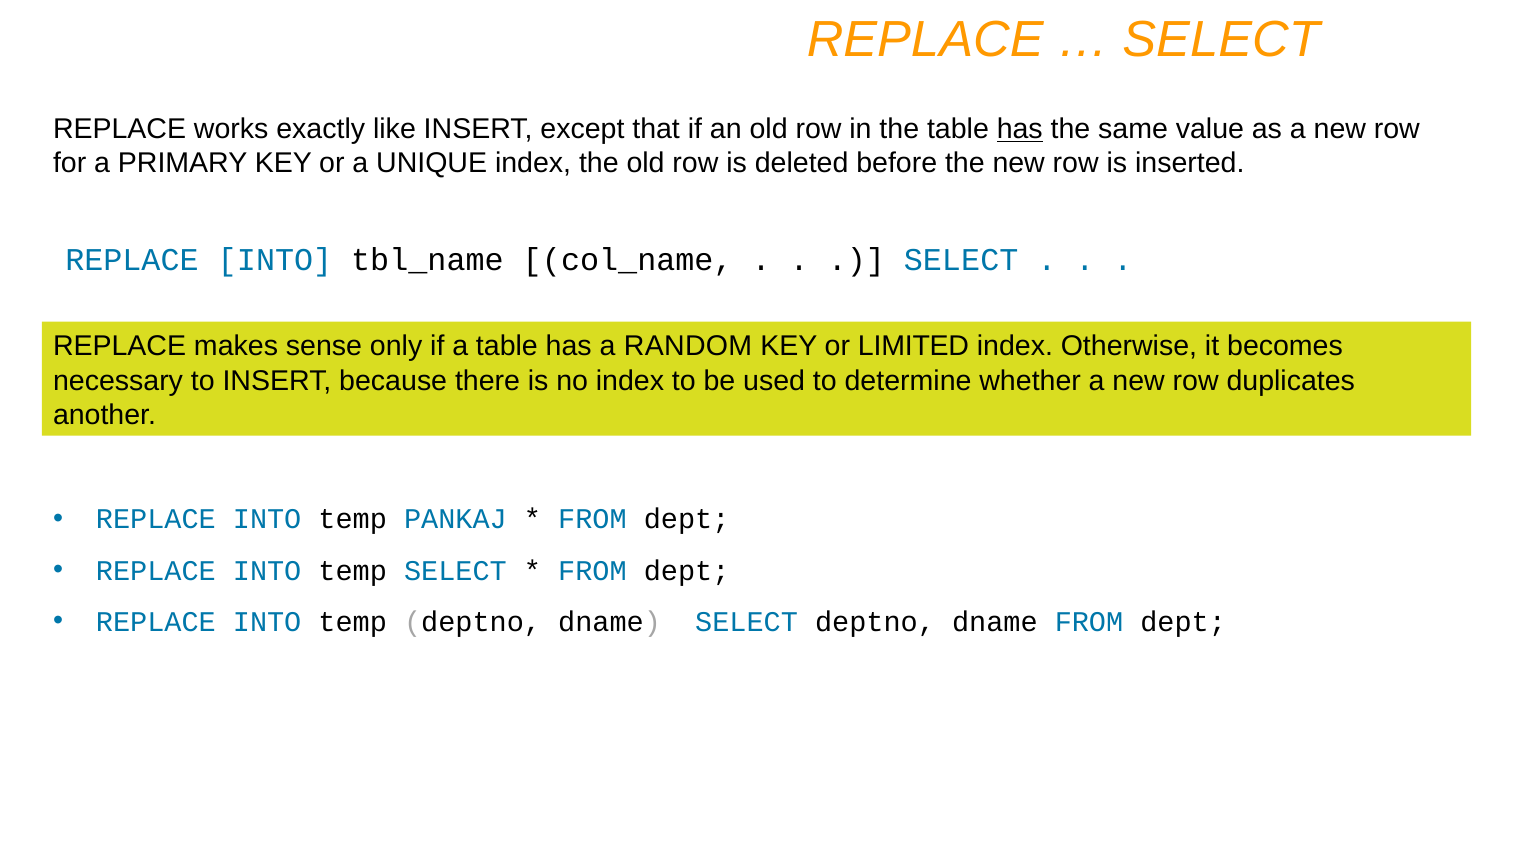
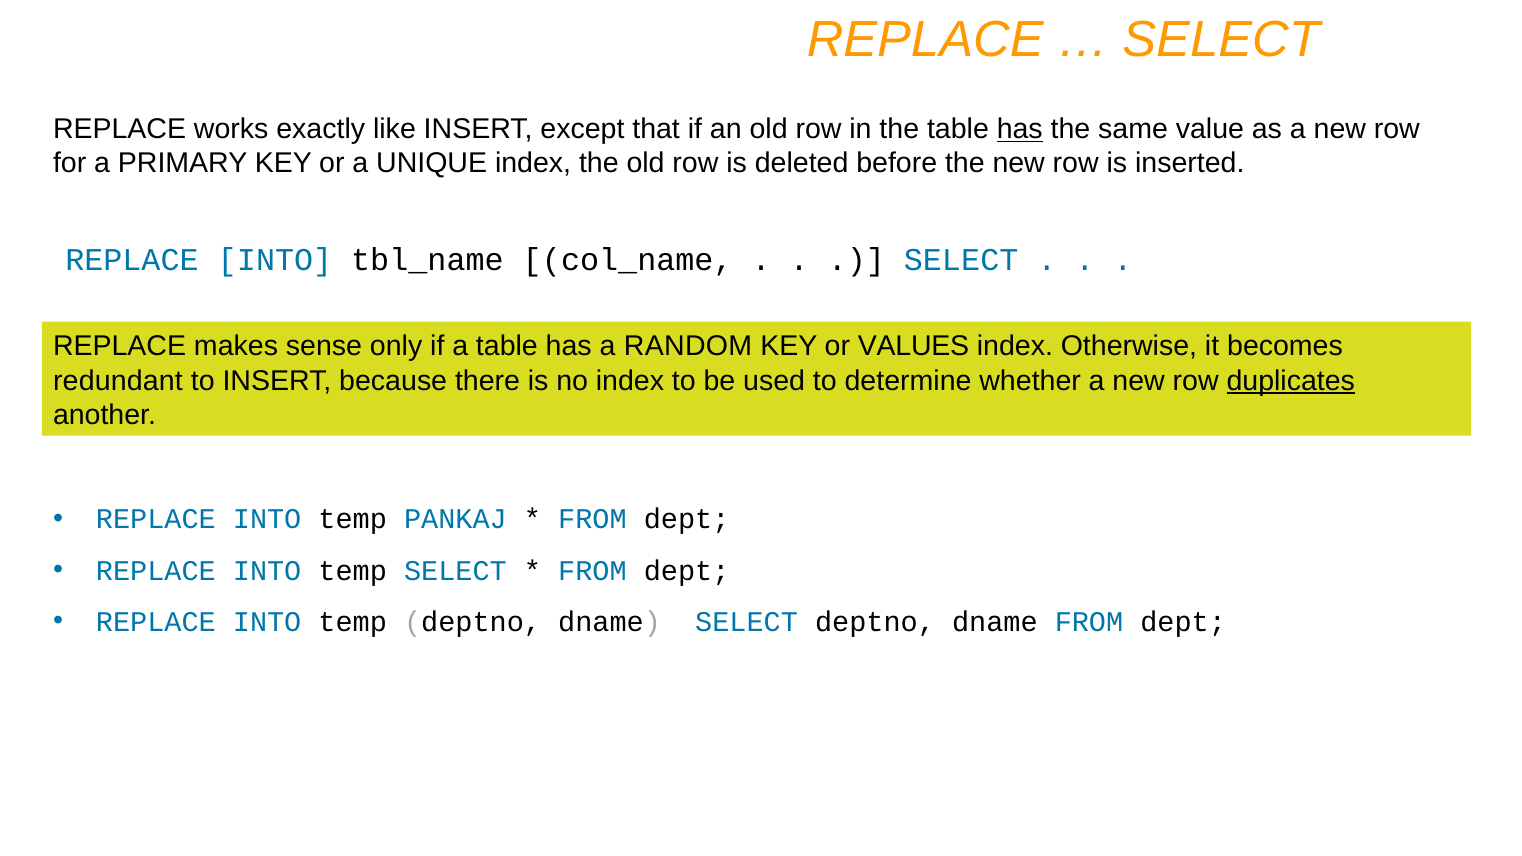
LIMITED: LIMITED -> VALUES
necessary: necessary -> redundant
duplicates underline: none -> present
